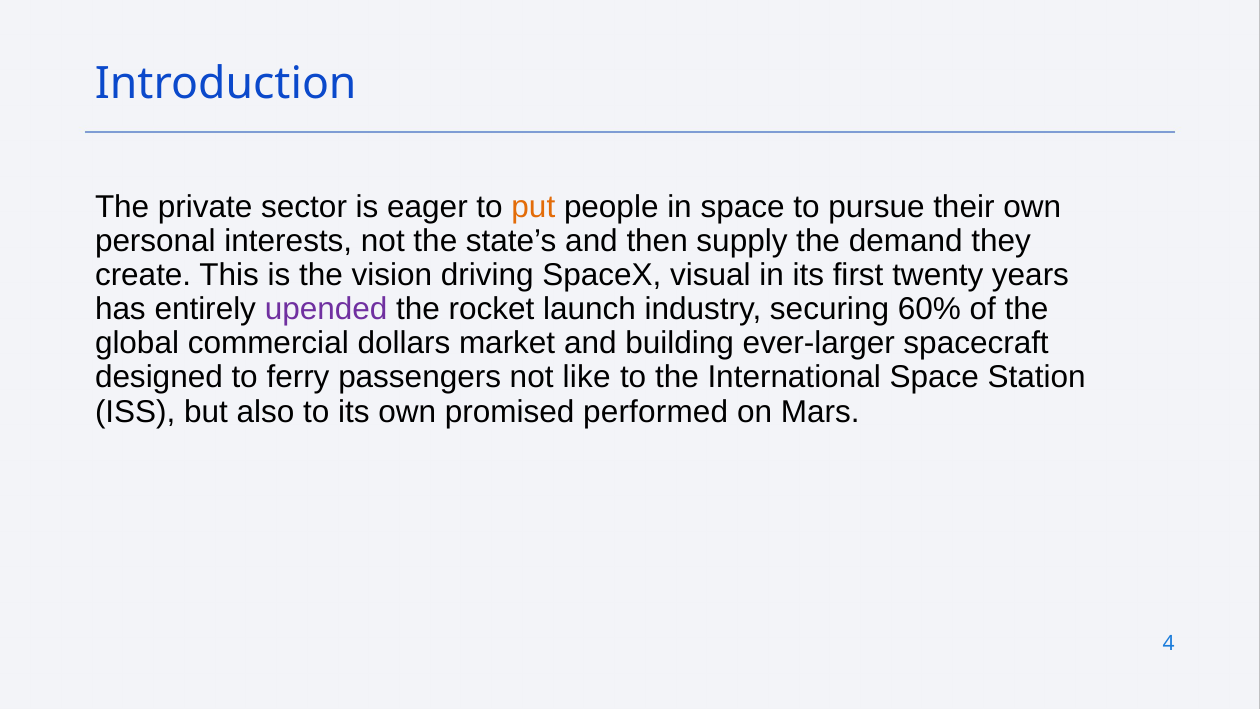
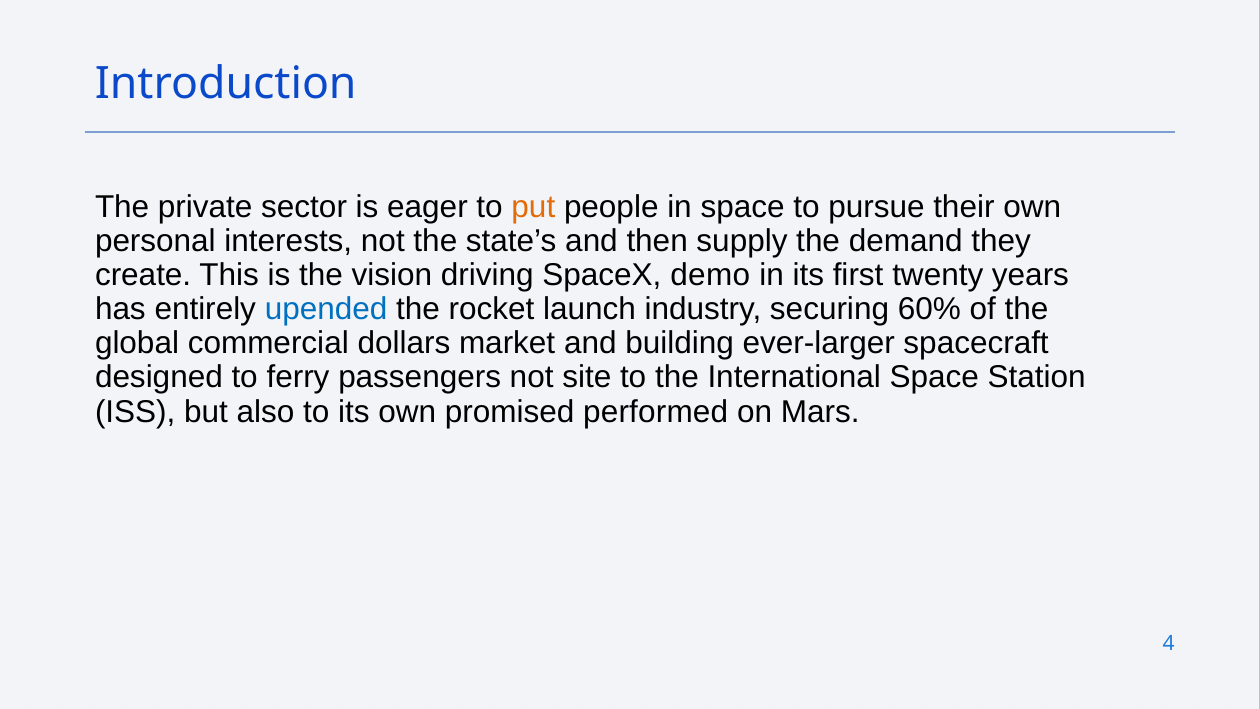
visual: visual -> demo
upended colour: purple -> blue
like: like -> site
